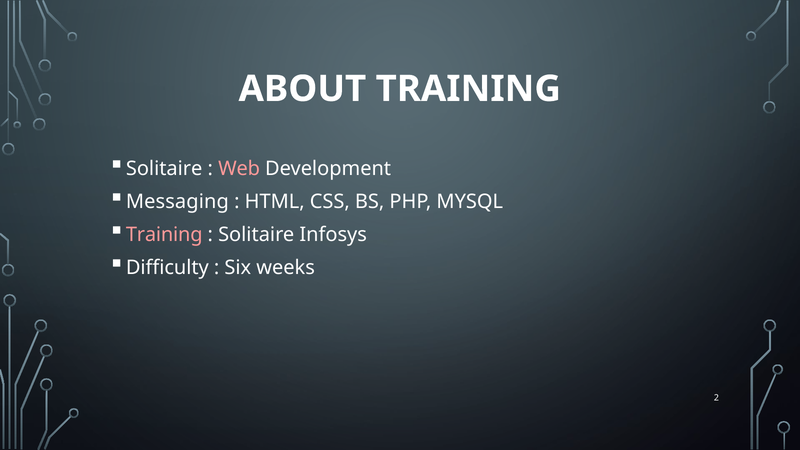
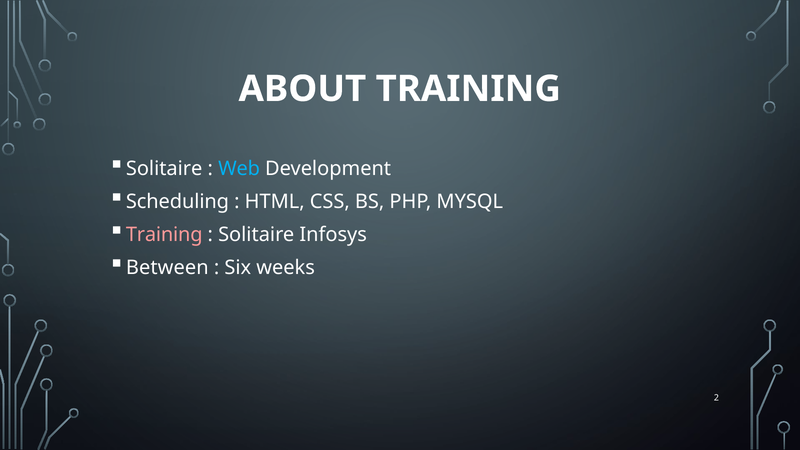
Web colour: pink -> light blue
Messaging: Messaging -> Scheduling
Difficulty: Difficulty -> Between
